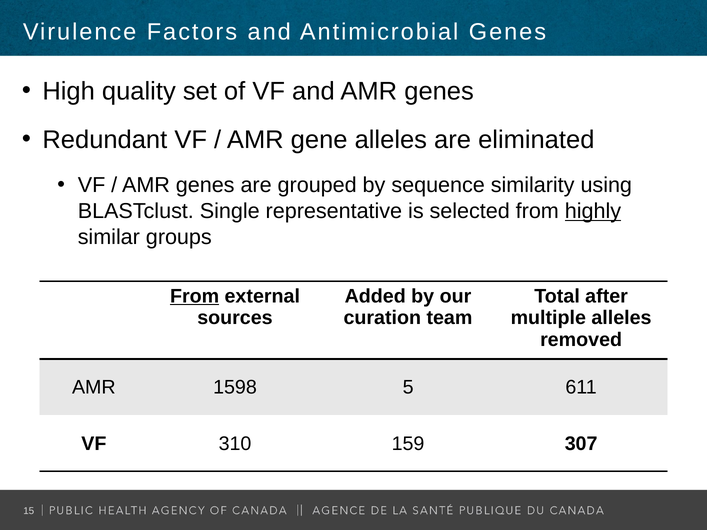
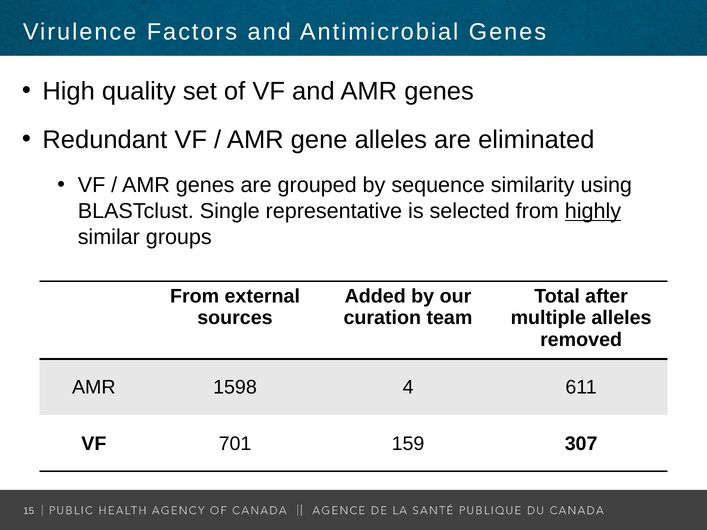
From at (195, 296) underline: present -> none
5: 5 -> 4
310: 310 -> 701
